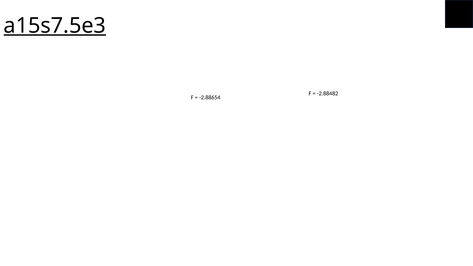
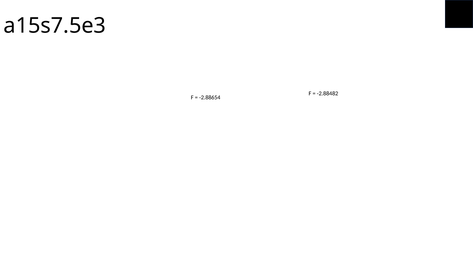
a15s7.5e3 underline: present -> none
